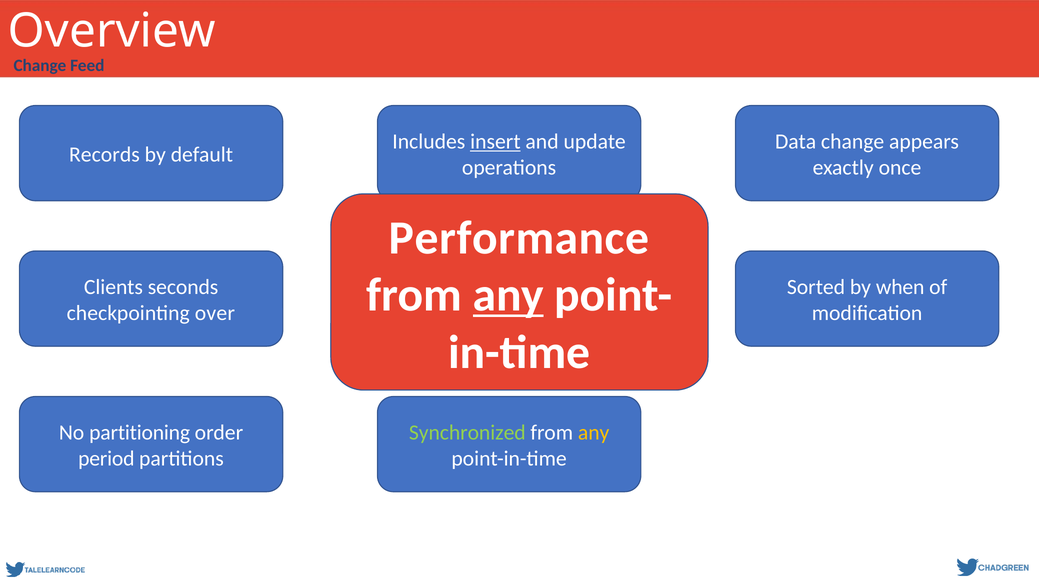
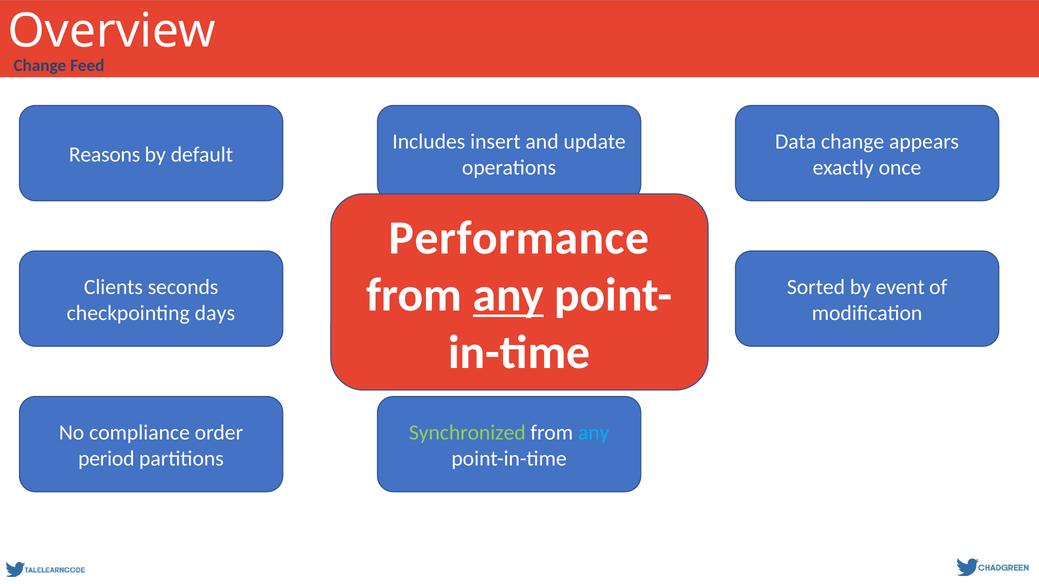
insert underline: present -> none
Records: Records -> Reasons
when: when -> event
over: over -> days
partitioning: partitioning -> compliance
any at (594, 433) colour: yellow -> light blue
